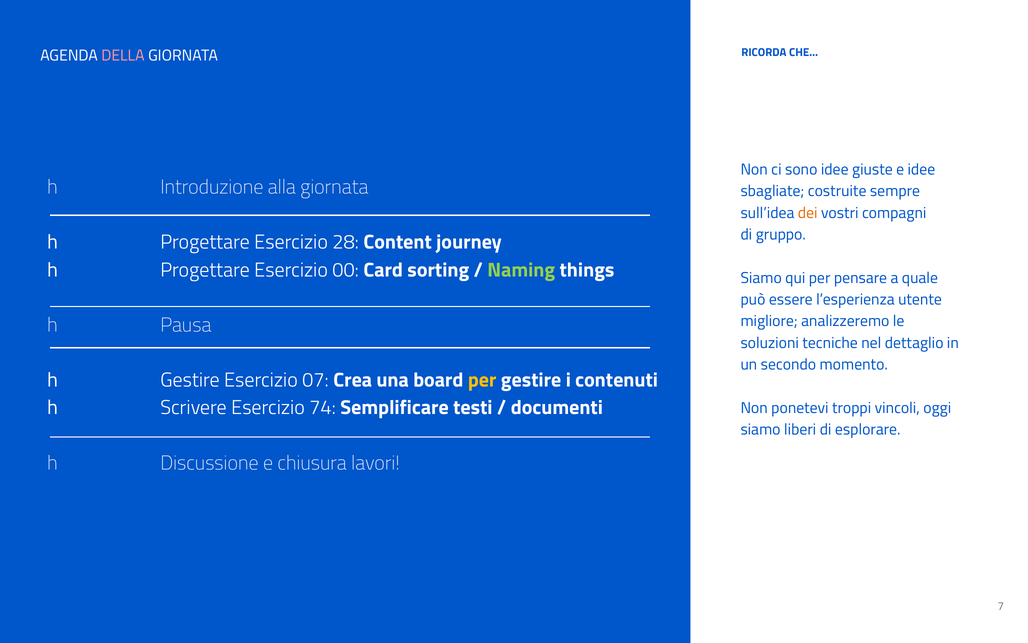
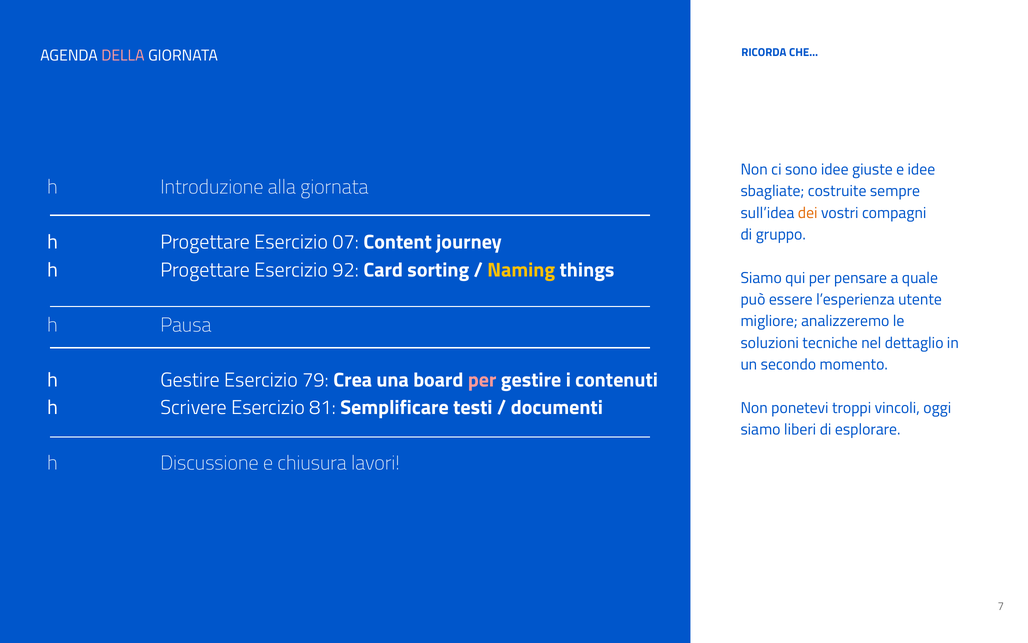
28: 28 -> 07
00: 00 -> 92
Naming colour: light green -> yellow
07: 07 -> 79
per at (482, 380) colour: yellow -> pink
74: 74 -> 81
